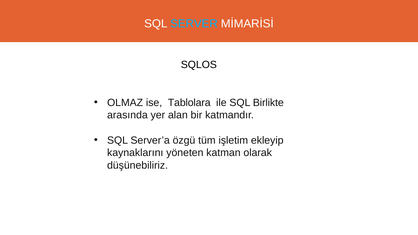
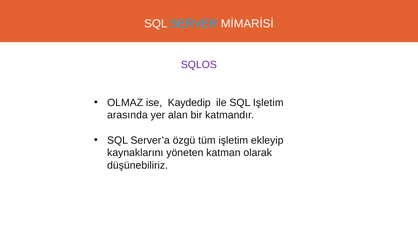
SQLOS colour: black -> purple
Tablolara: Tablolara -> Kaydedip
SQL Birlikte: Birlikte -> Işletim
